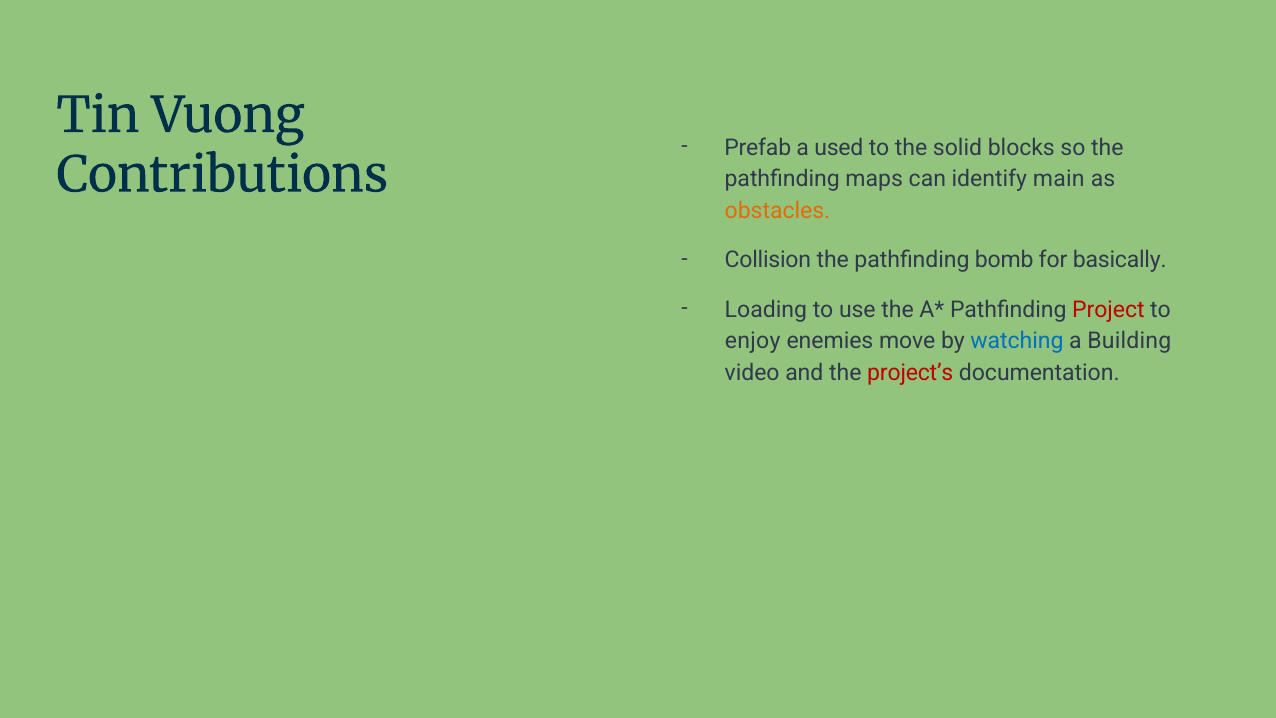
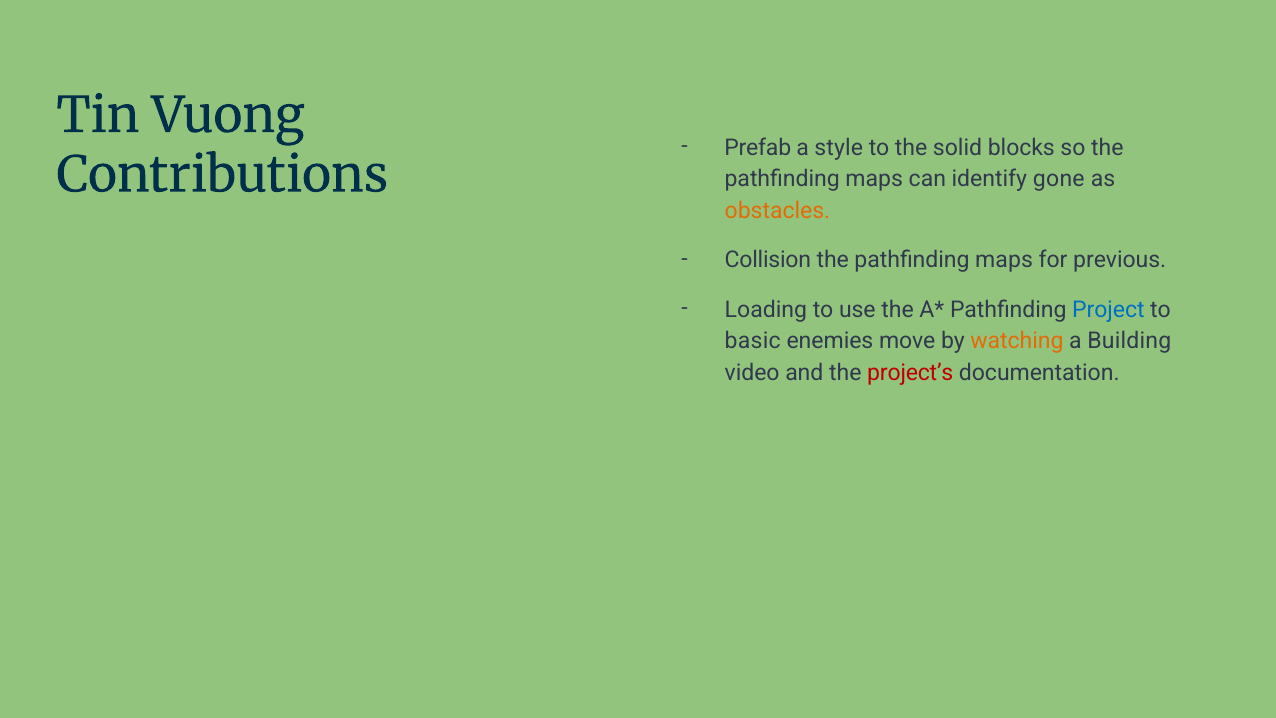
used: used -> style
main: main -> gone
bomb at (1004, 260): bomb -> maps
basically: basically -> previous
Project colour: red -> blue
enjoy: enjoy -> basic
watching colour: blue -> orange
